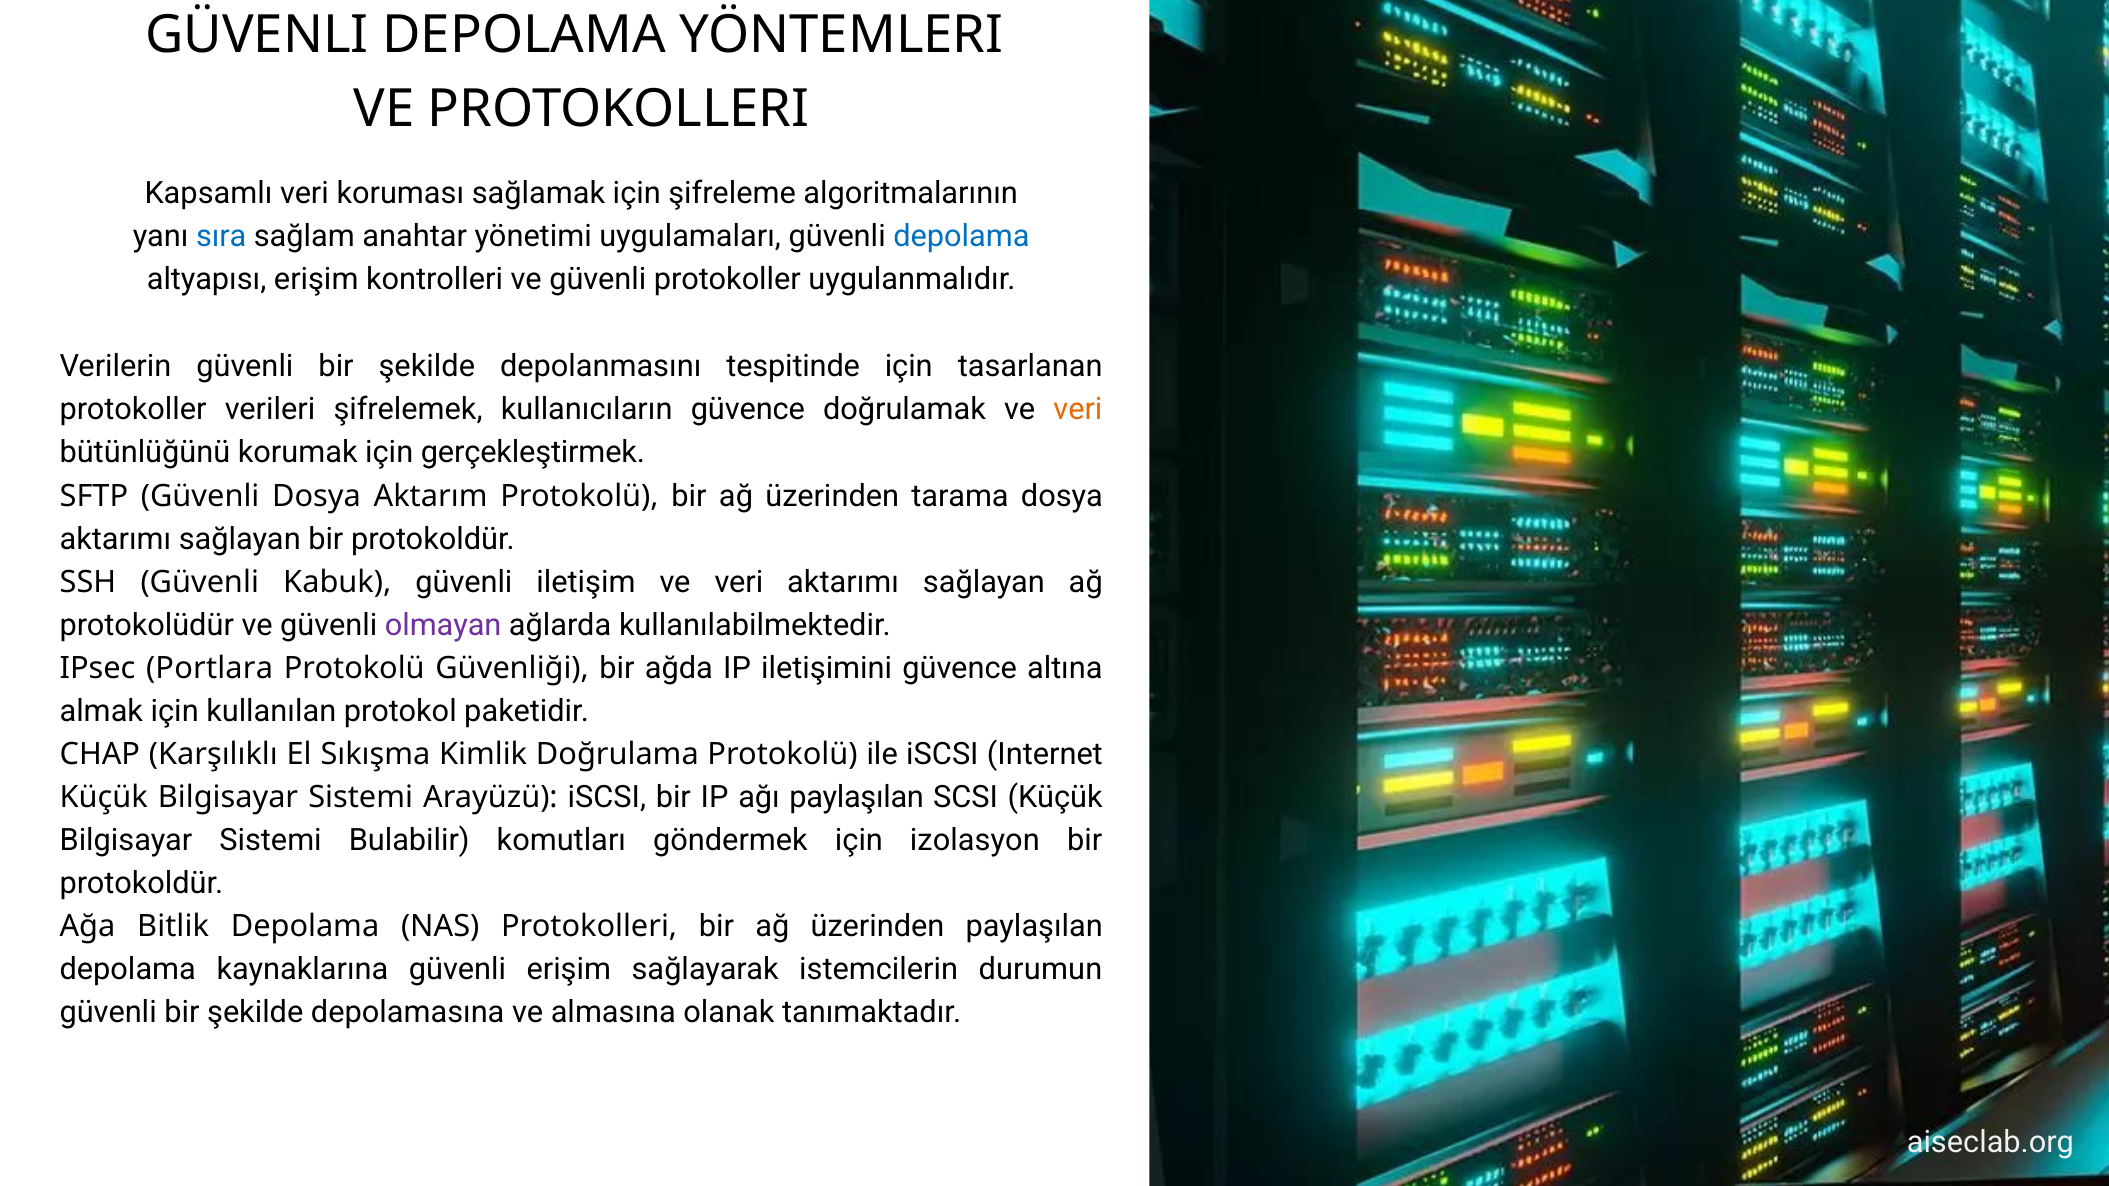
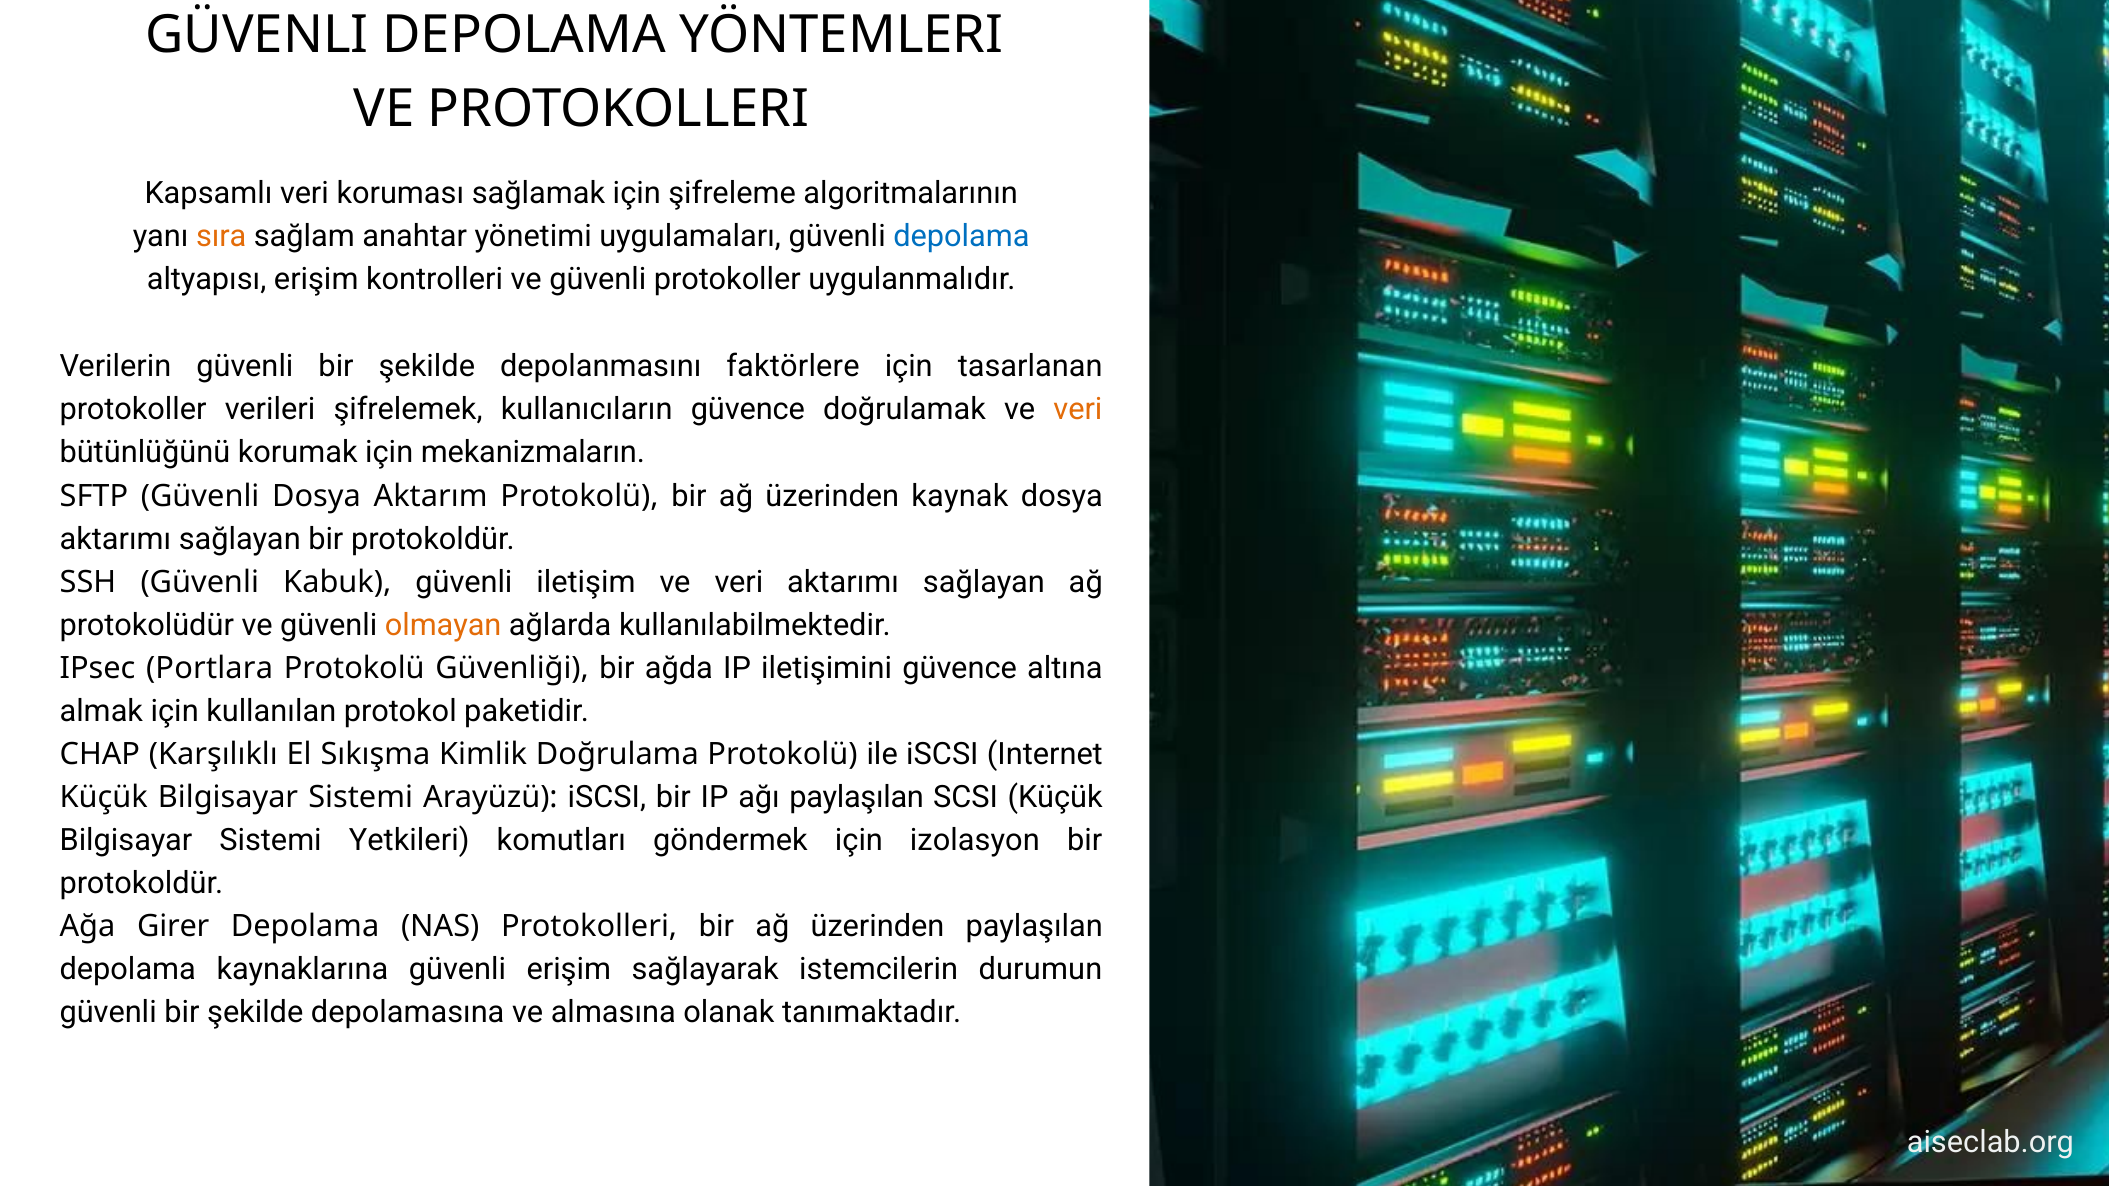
sıra colour: blue -> orange
tespitinde: tespitinde -> faktörlere
gerçekleştirmek: gerçekleştirmek -> mekanizmaların
tarama: tarama -> kaynak
olmayan colour: purple -> orange
Bulabilir: Bulabilir -> Yetkileri
Bitlik: Bitlik -> Girer
